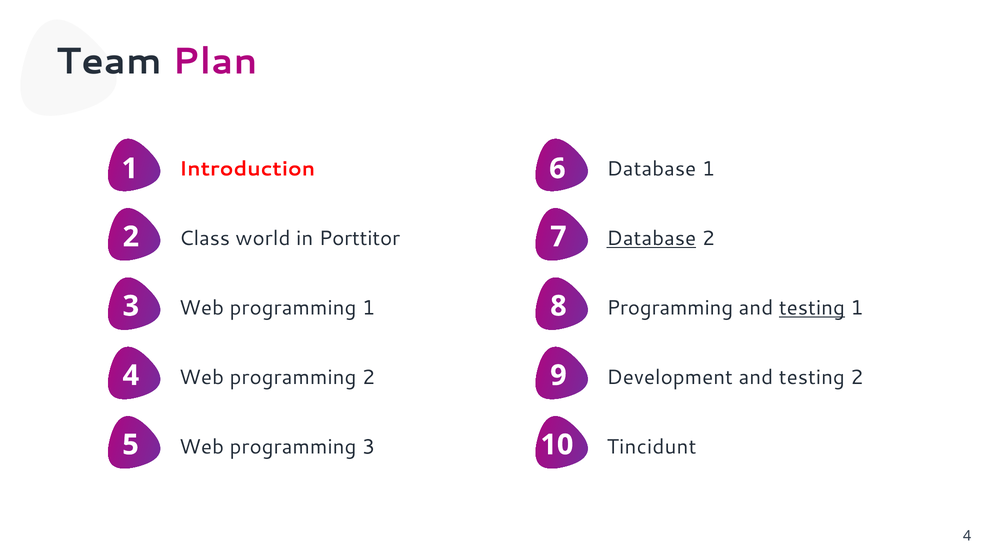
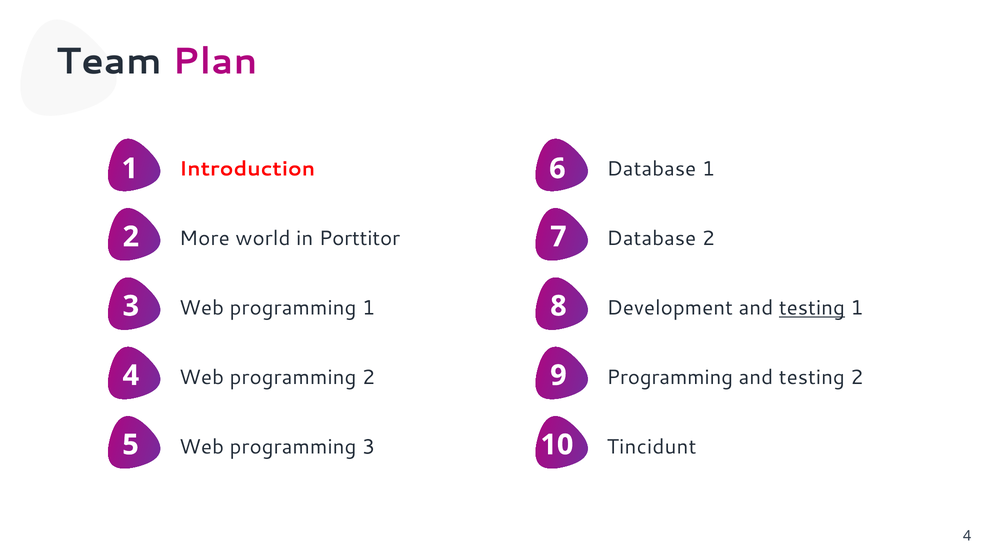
Class: Class -> More
Database at (651, 239) underline: present -> none
Programming at (670, 308): Programming -> Development
Development at (670, 378): Development -> Programming
